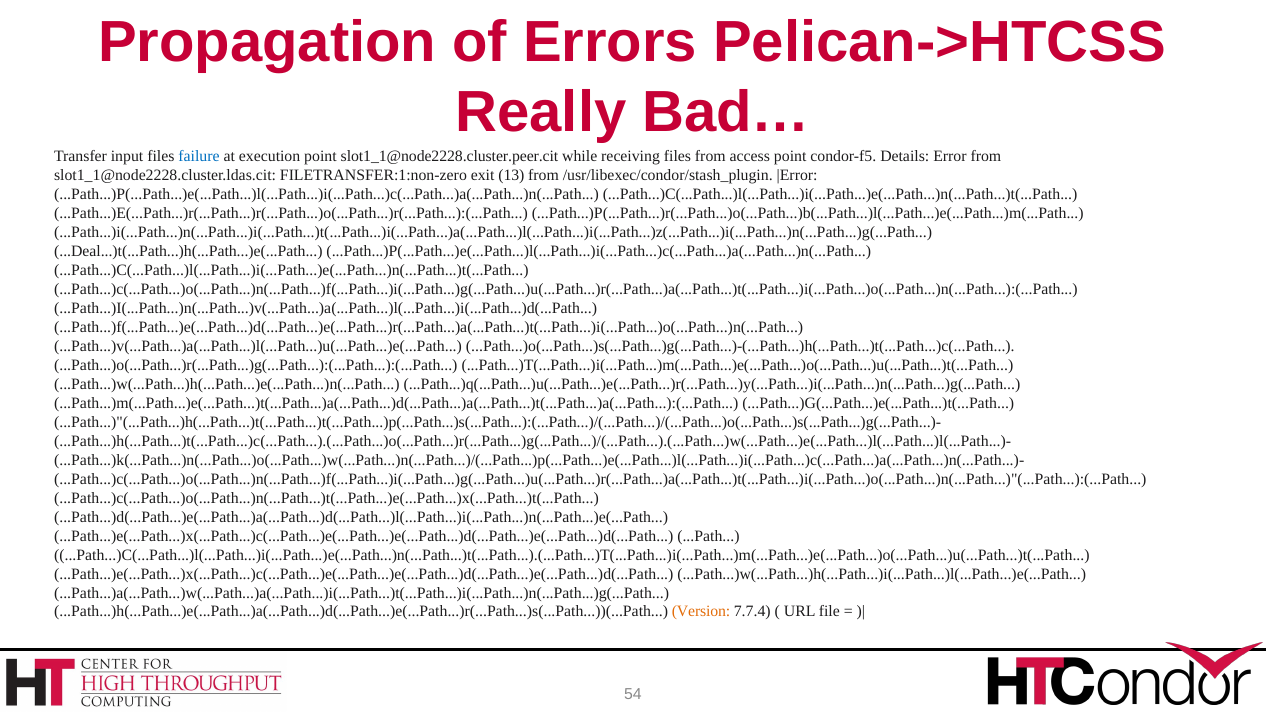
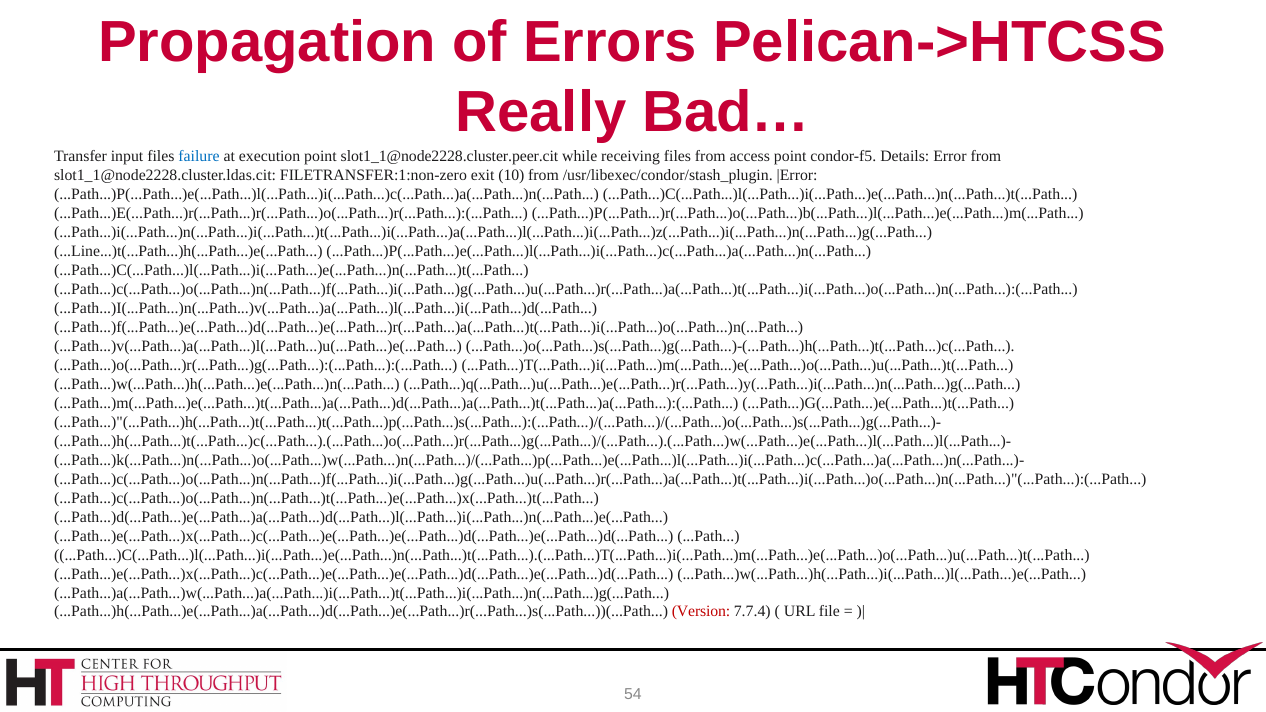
13: 13 -> 10
...Deal...)t(...Path...)h(...Path...)e(...Path: ...Deal...)t(...Path...)h(...Path...)e(...Path -> ...Line...)t(...Path...)h(...Path...)e(...Path
Version colour: orange -> red
